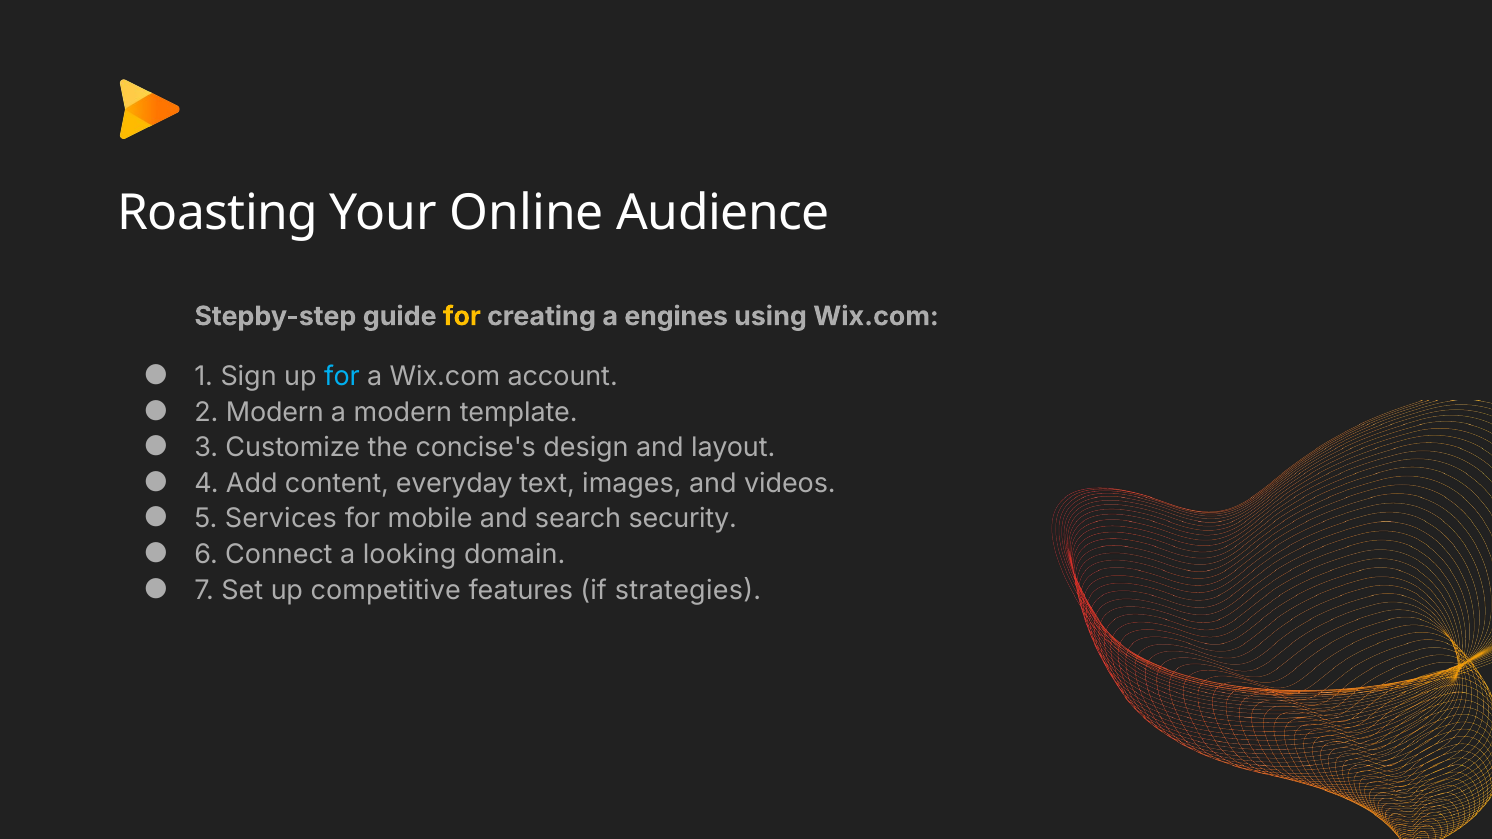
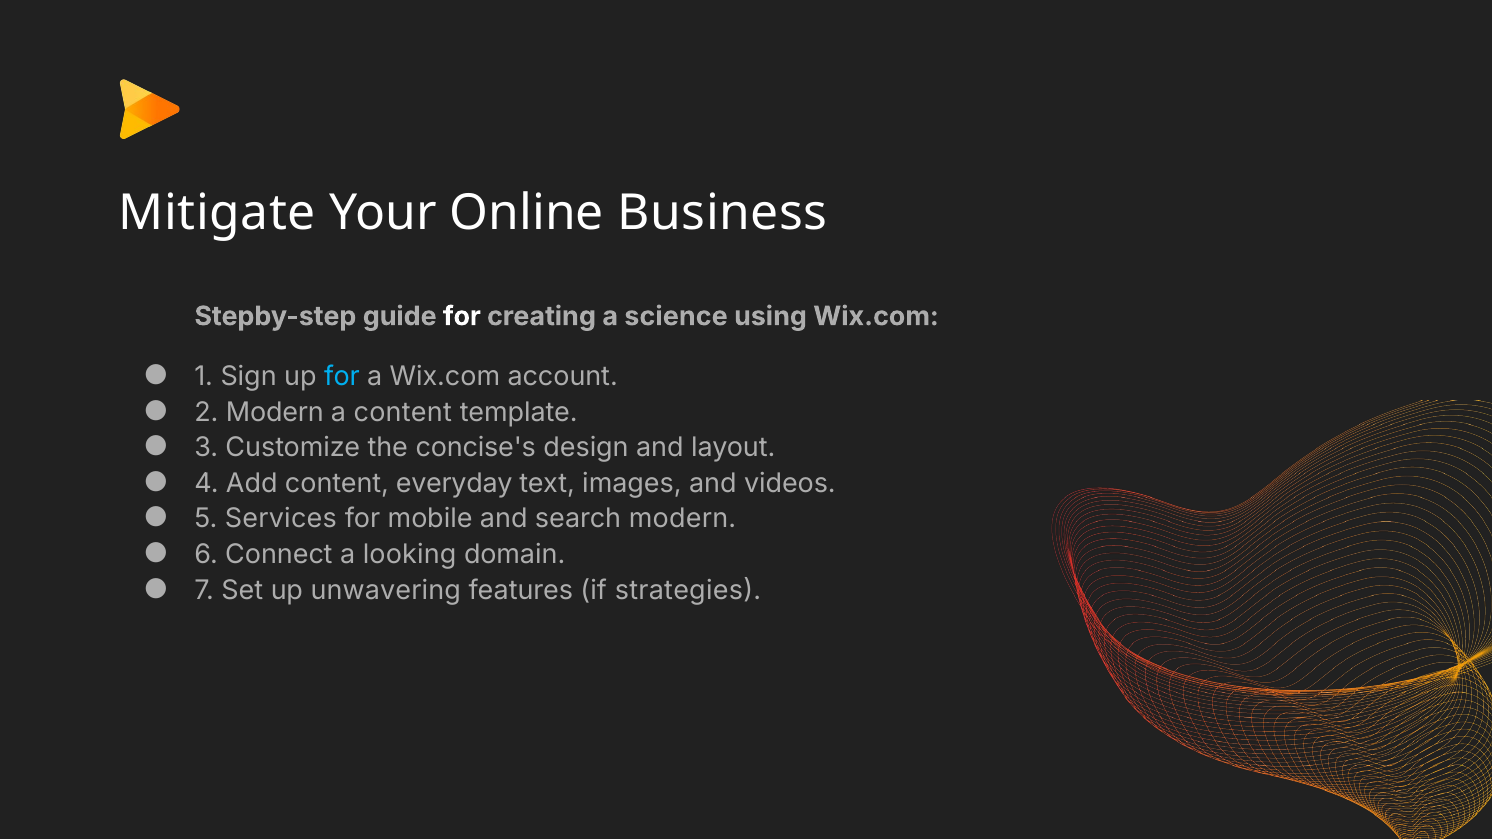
Roasting: Roasting -> Mitigate
Audience: Audience -> Business
for at (462, 316) colour: yellow -> white
engines: engines -> science
a modern: modern -> content
search security: security -> modern
competitive: competitive -> unwavering
